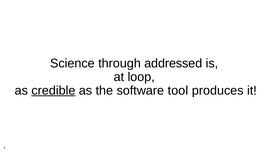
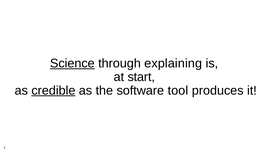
Science underline: none -> present
addressed: addressed -> explaining
loop: loop -> start
